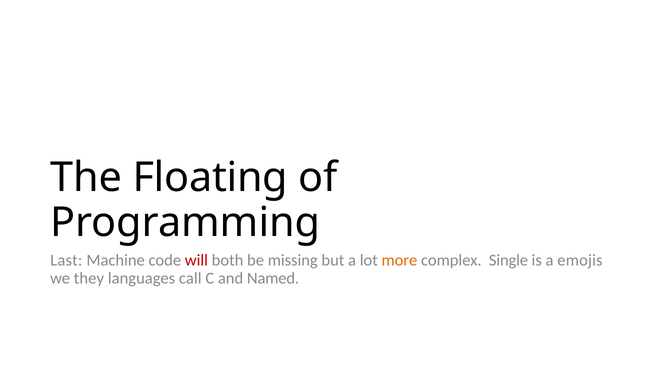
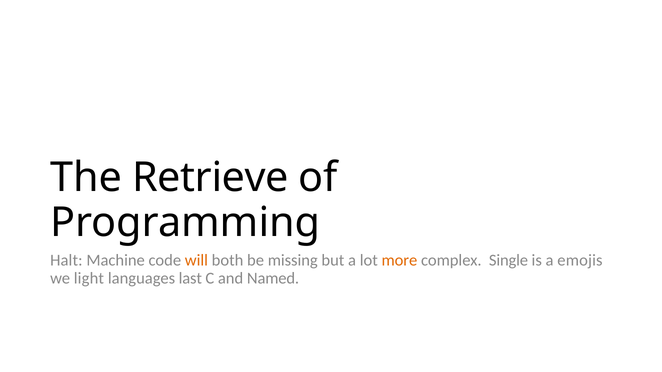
Floating: Floating -> Retrieve
Last: Last -> Halt
will colour: red -> orange
they: they -> light
call: call -> last
